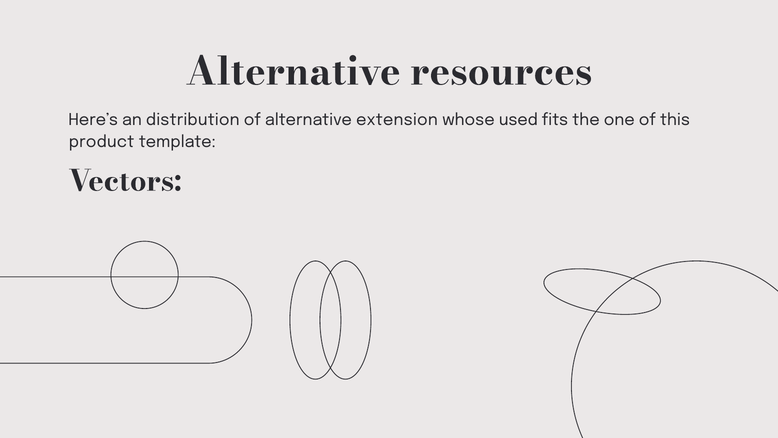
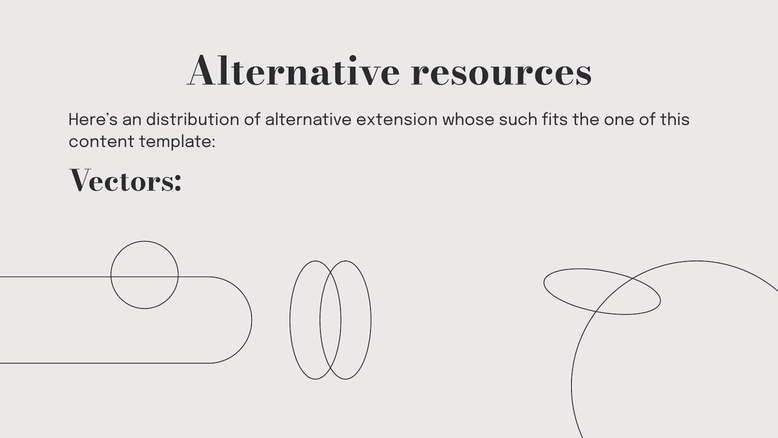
used: used -> such
product: product -> content
